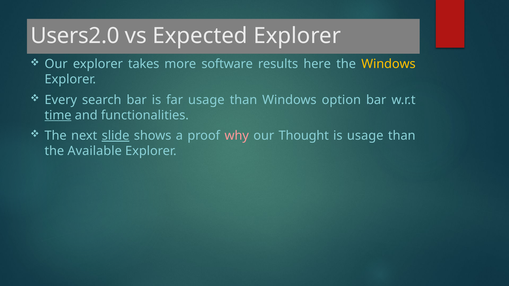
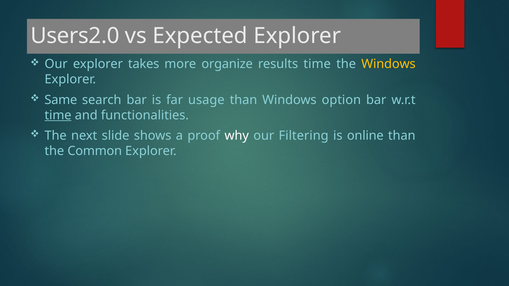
software: software -> organize
results here: here -> time
Every: Every -> Same
slide underline: present -> none
why colour: pink -> white
Thought: Thought -> Filtering
is usage: usage -> online
Available: Available -> Common
